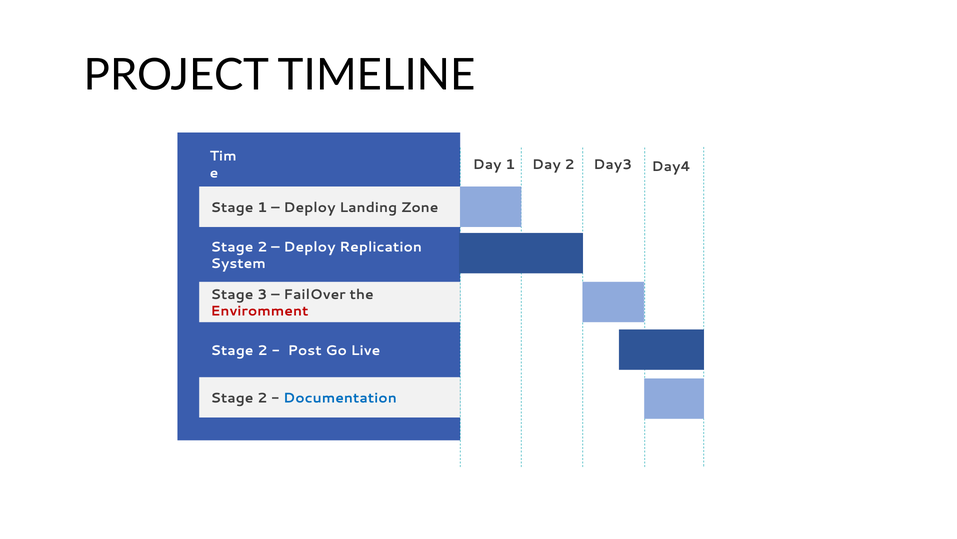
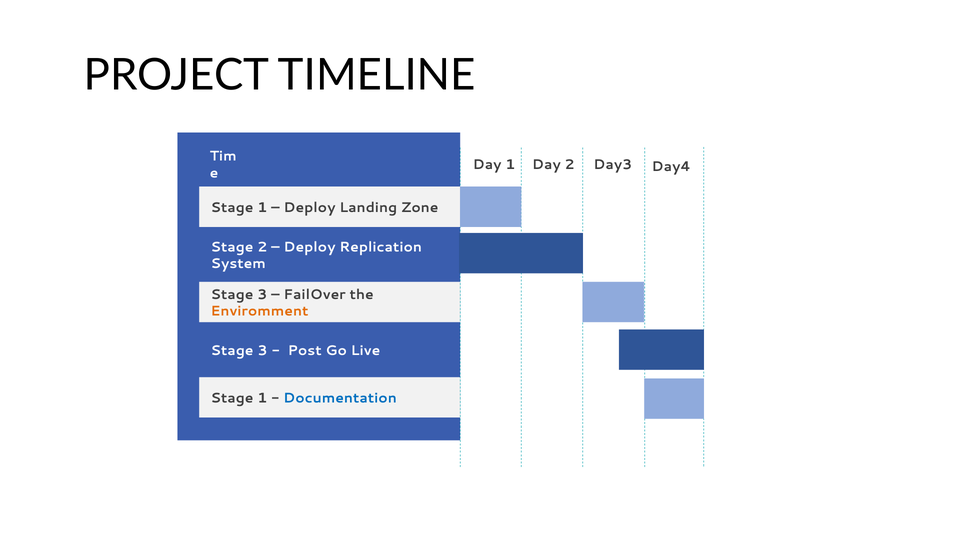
Enviromment colour: red -> orange
2 at (263, 350): 2 -> 3
2 at (262, 398): 2 -> 1
